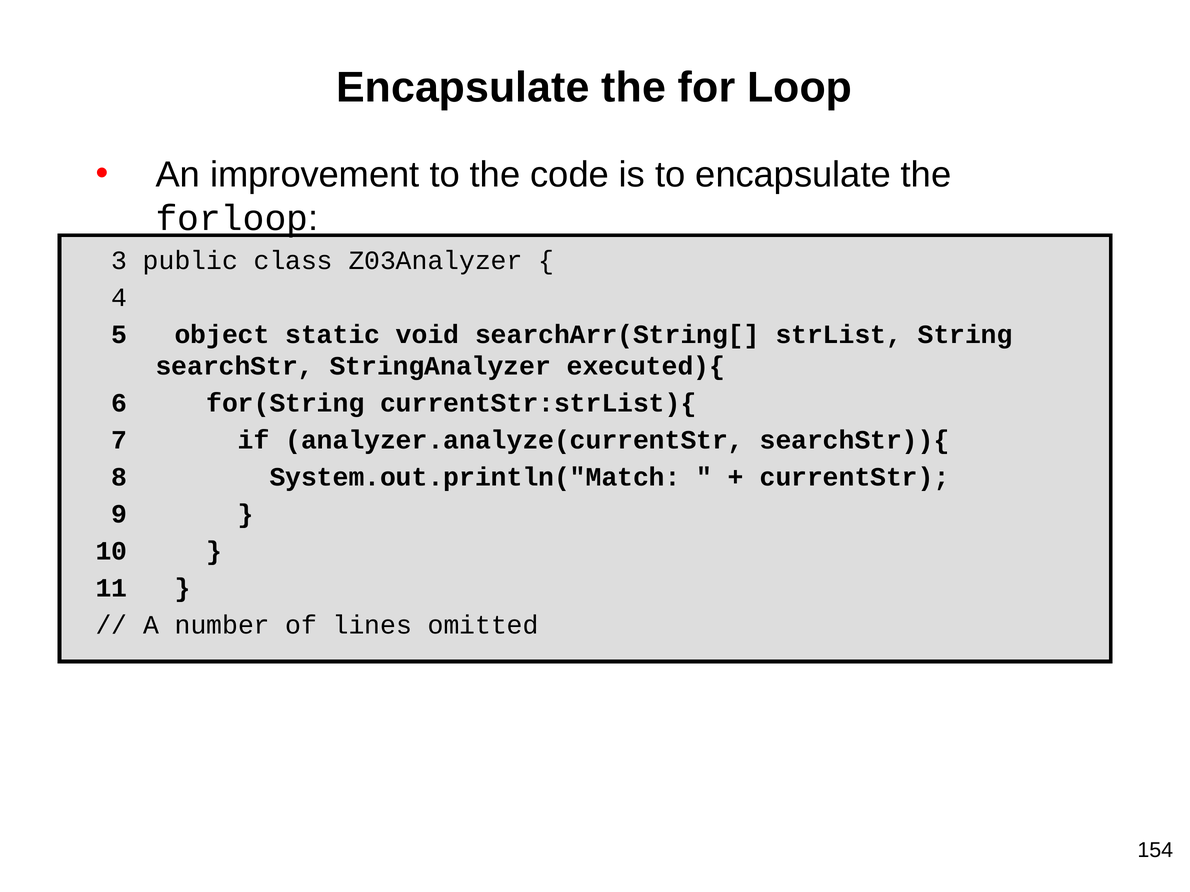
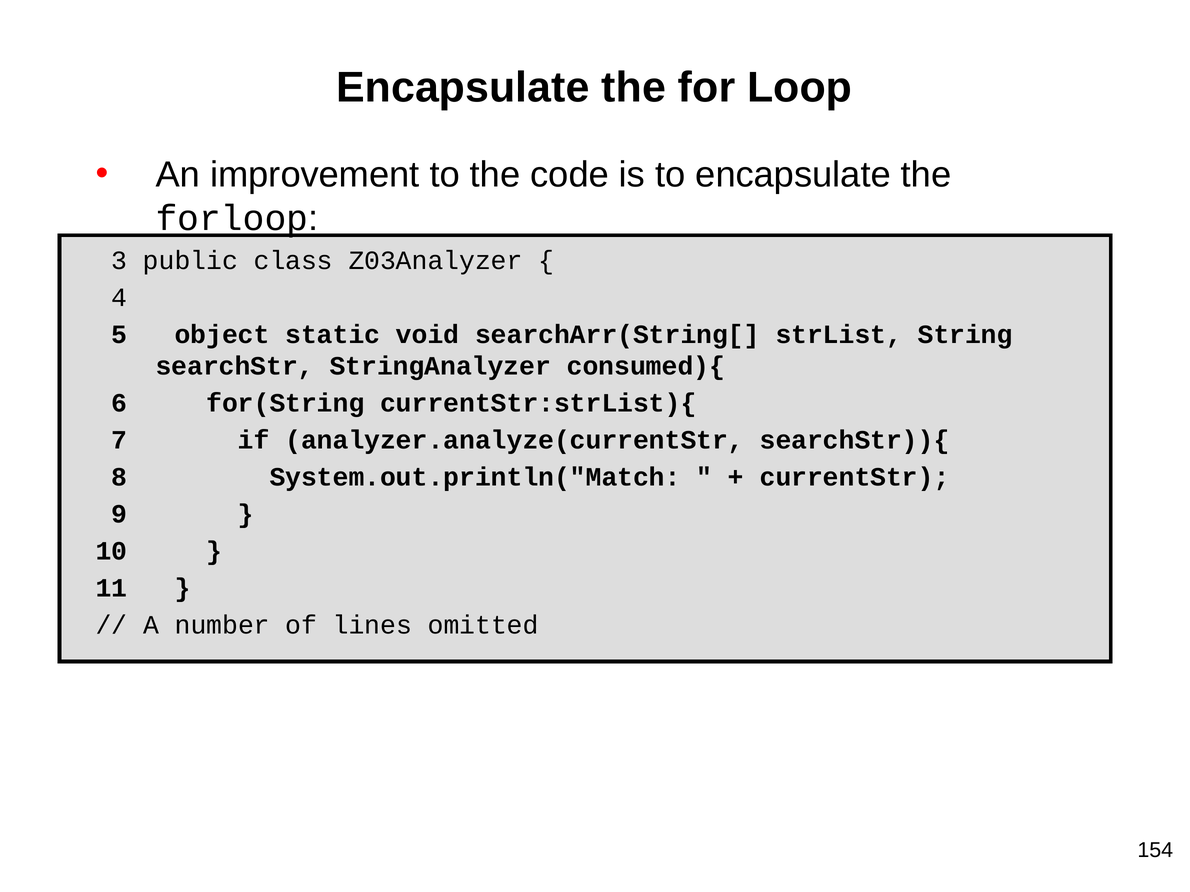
executed){: executed){ -> consumed){
